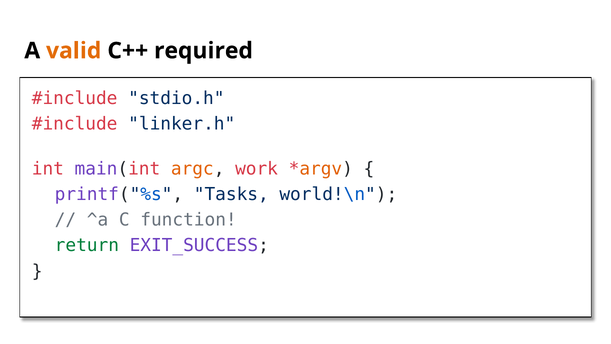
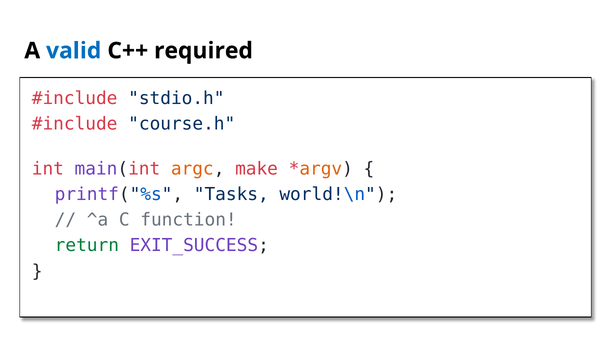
valid colour: orange -> blue
linker.h: linker.h -> course.h
work: work -> make
